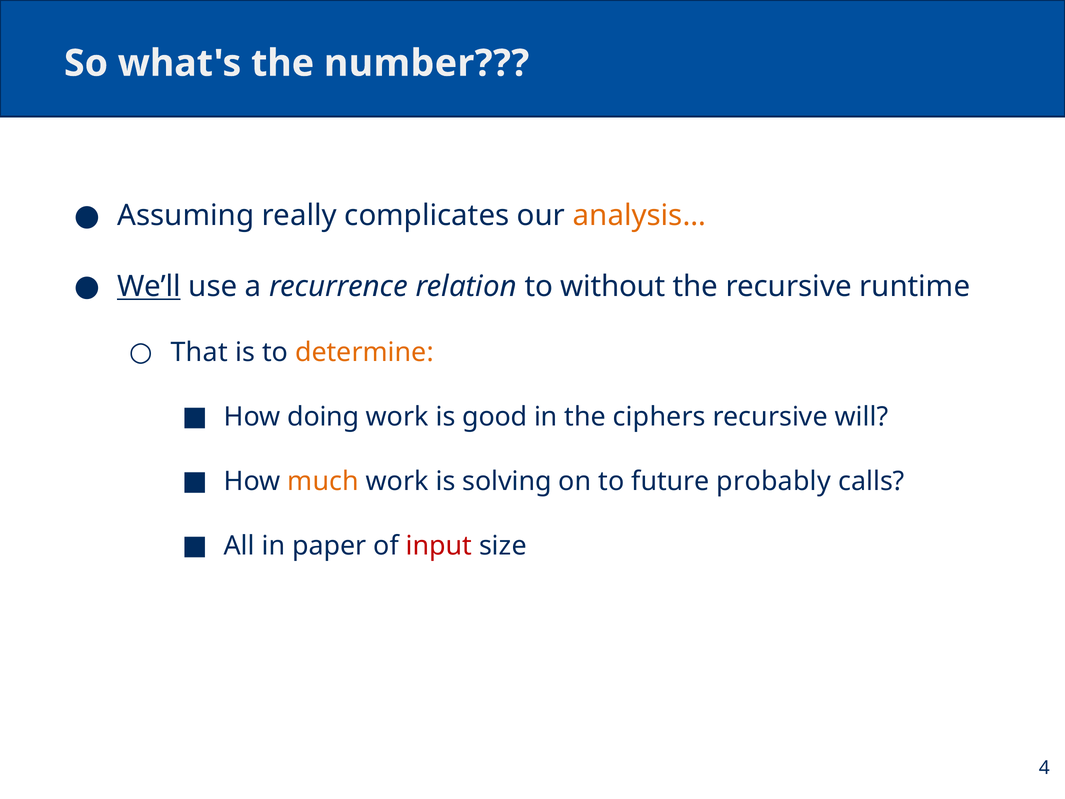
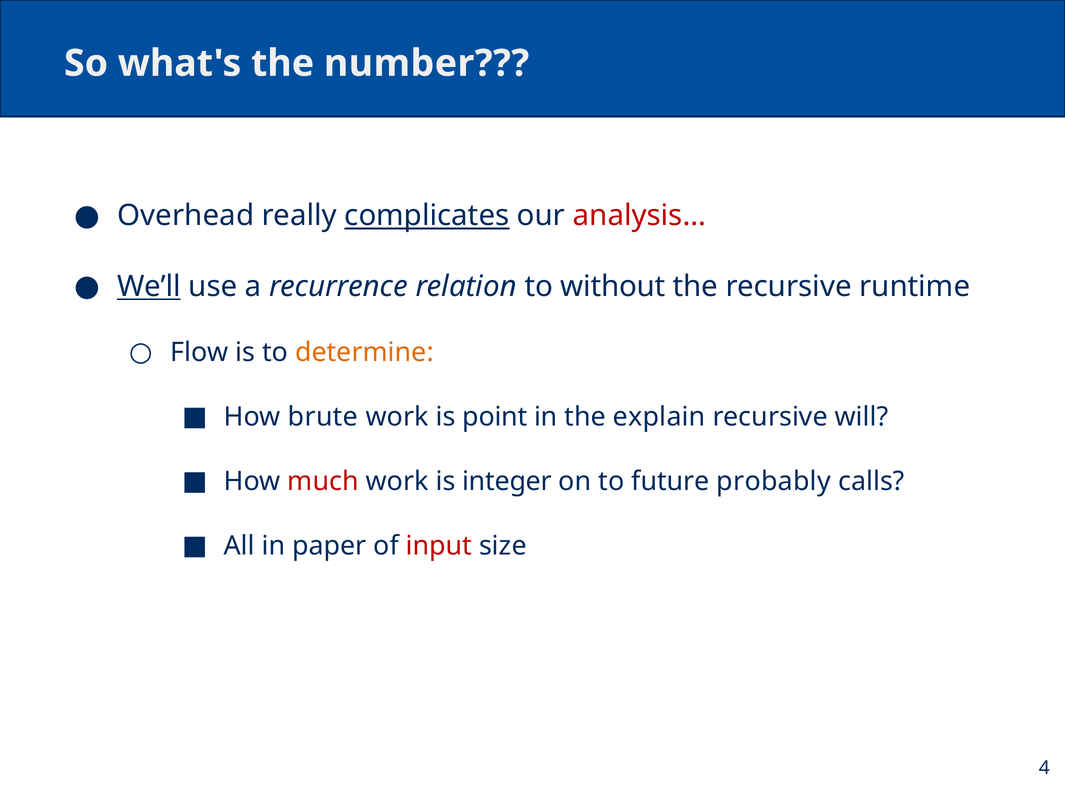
Assuming: Assuming -> Overhead
complicates underline: none -> present
analysis… colour: orange -> red
That: That -> Flow
doing: doing -> brute
good: good -> point
ciphers: ciphers -> explain
much colour: orange -> red
solving: solving -> integer
